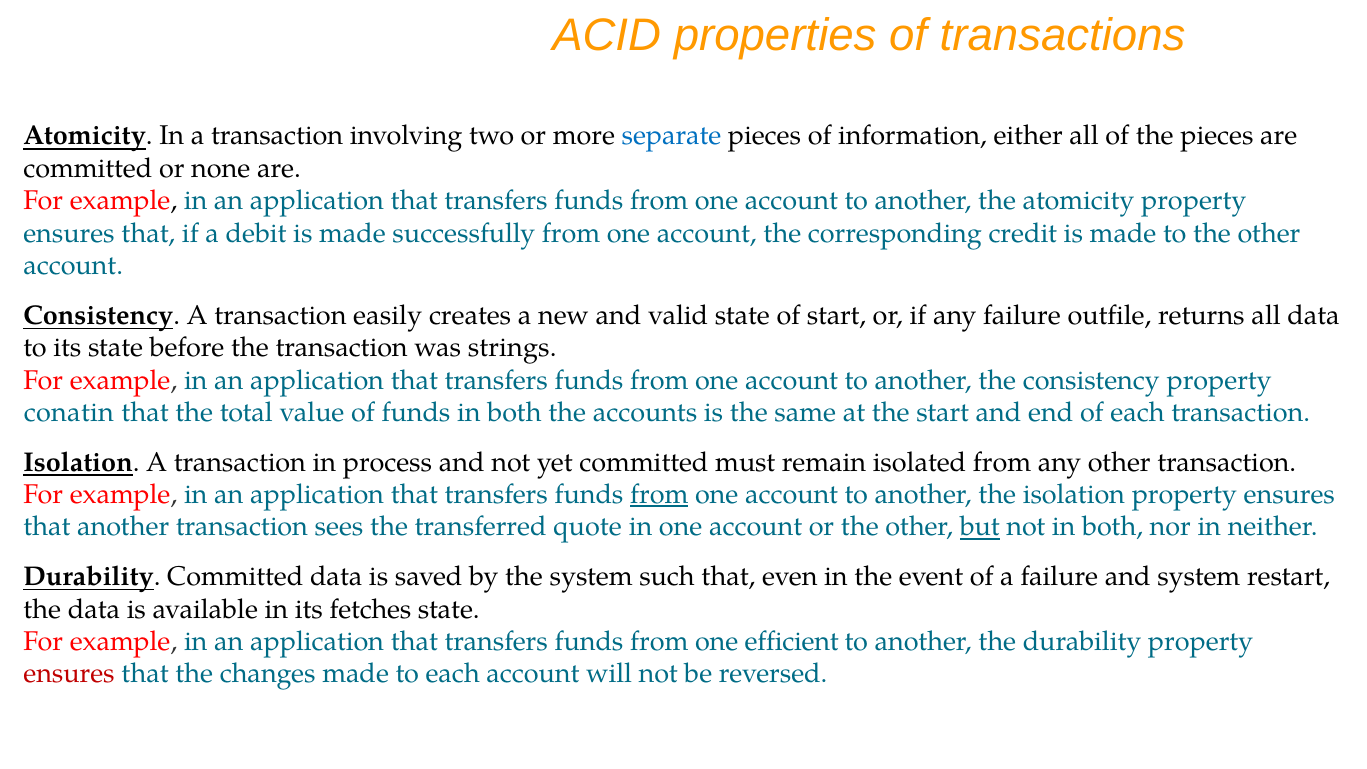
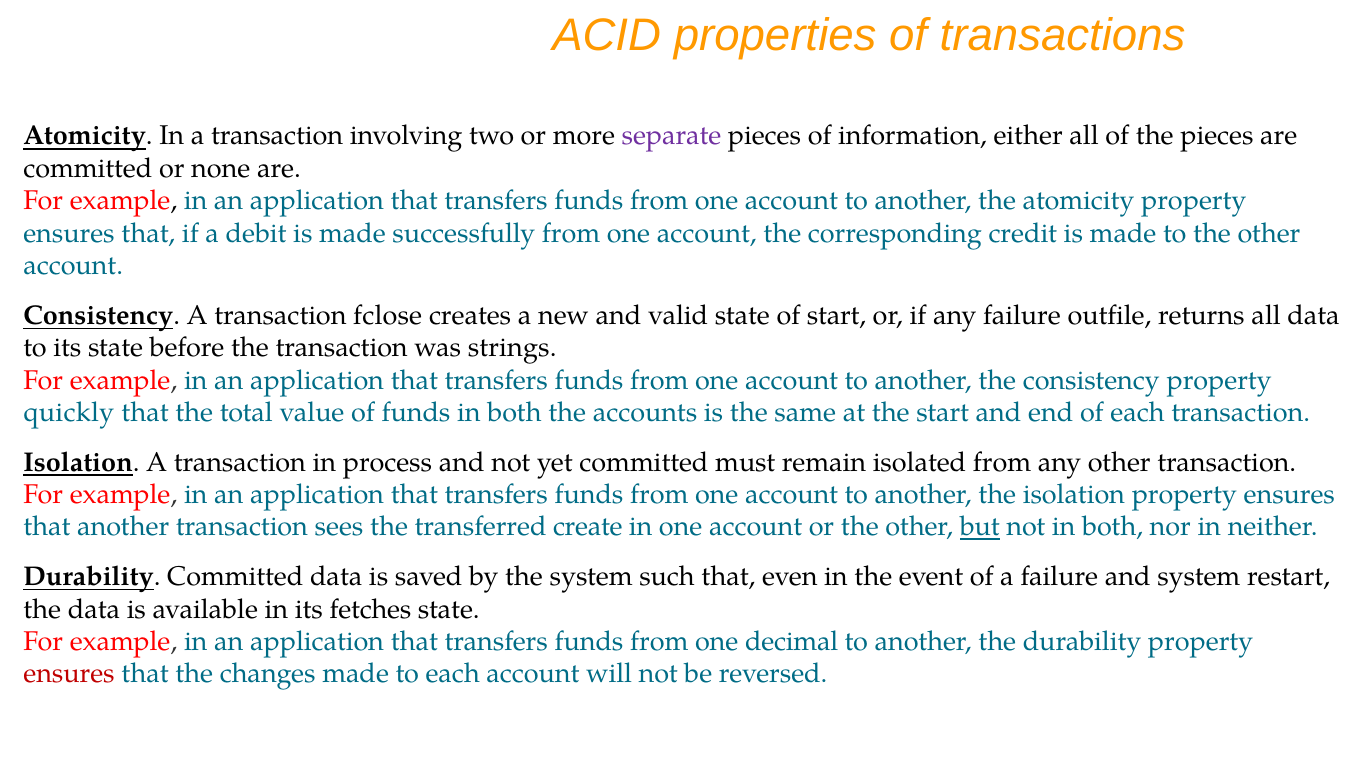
separate colour: blue -> purple
easily: easily -> fclose
conatin: conatin -> quickly
from at (659, 495) underline: present -> none
quote: quote -> create
efficient: efficient -> decimal
